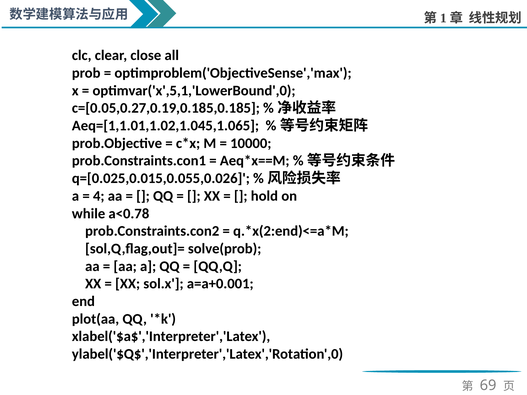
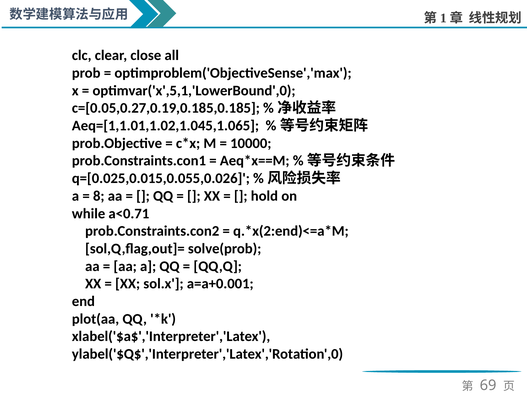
4: 4 -> 8
a<0.78: a<0.78 -> a<0.71
